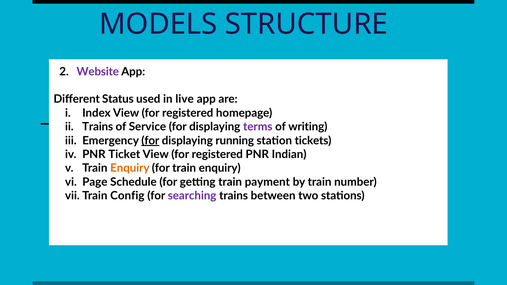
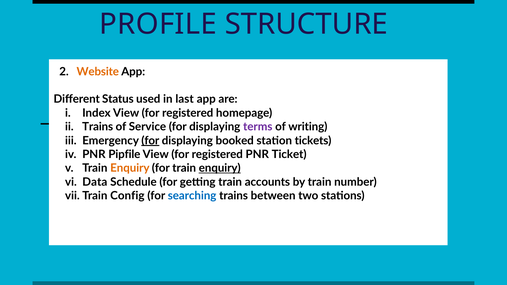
MODELS: MODELS -> PROFILE
Website colour: purple -> orange
live: live -> last
running: running -> booked
Ticket: Ticket -> Pipfile
Indian: Indian -> Ticket
enquiry at (220, 168) underline: none -> present
Page: Page -> Data
payment: payment -> accounts
searching colour: purple -> blue
